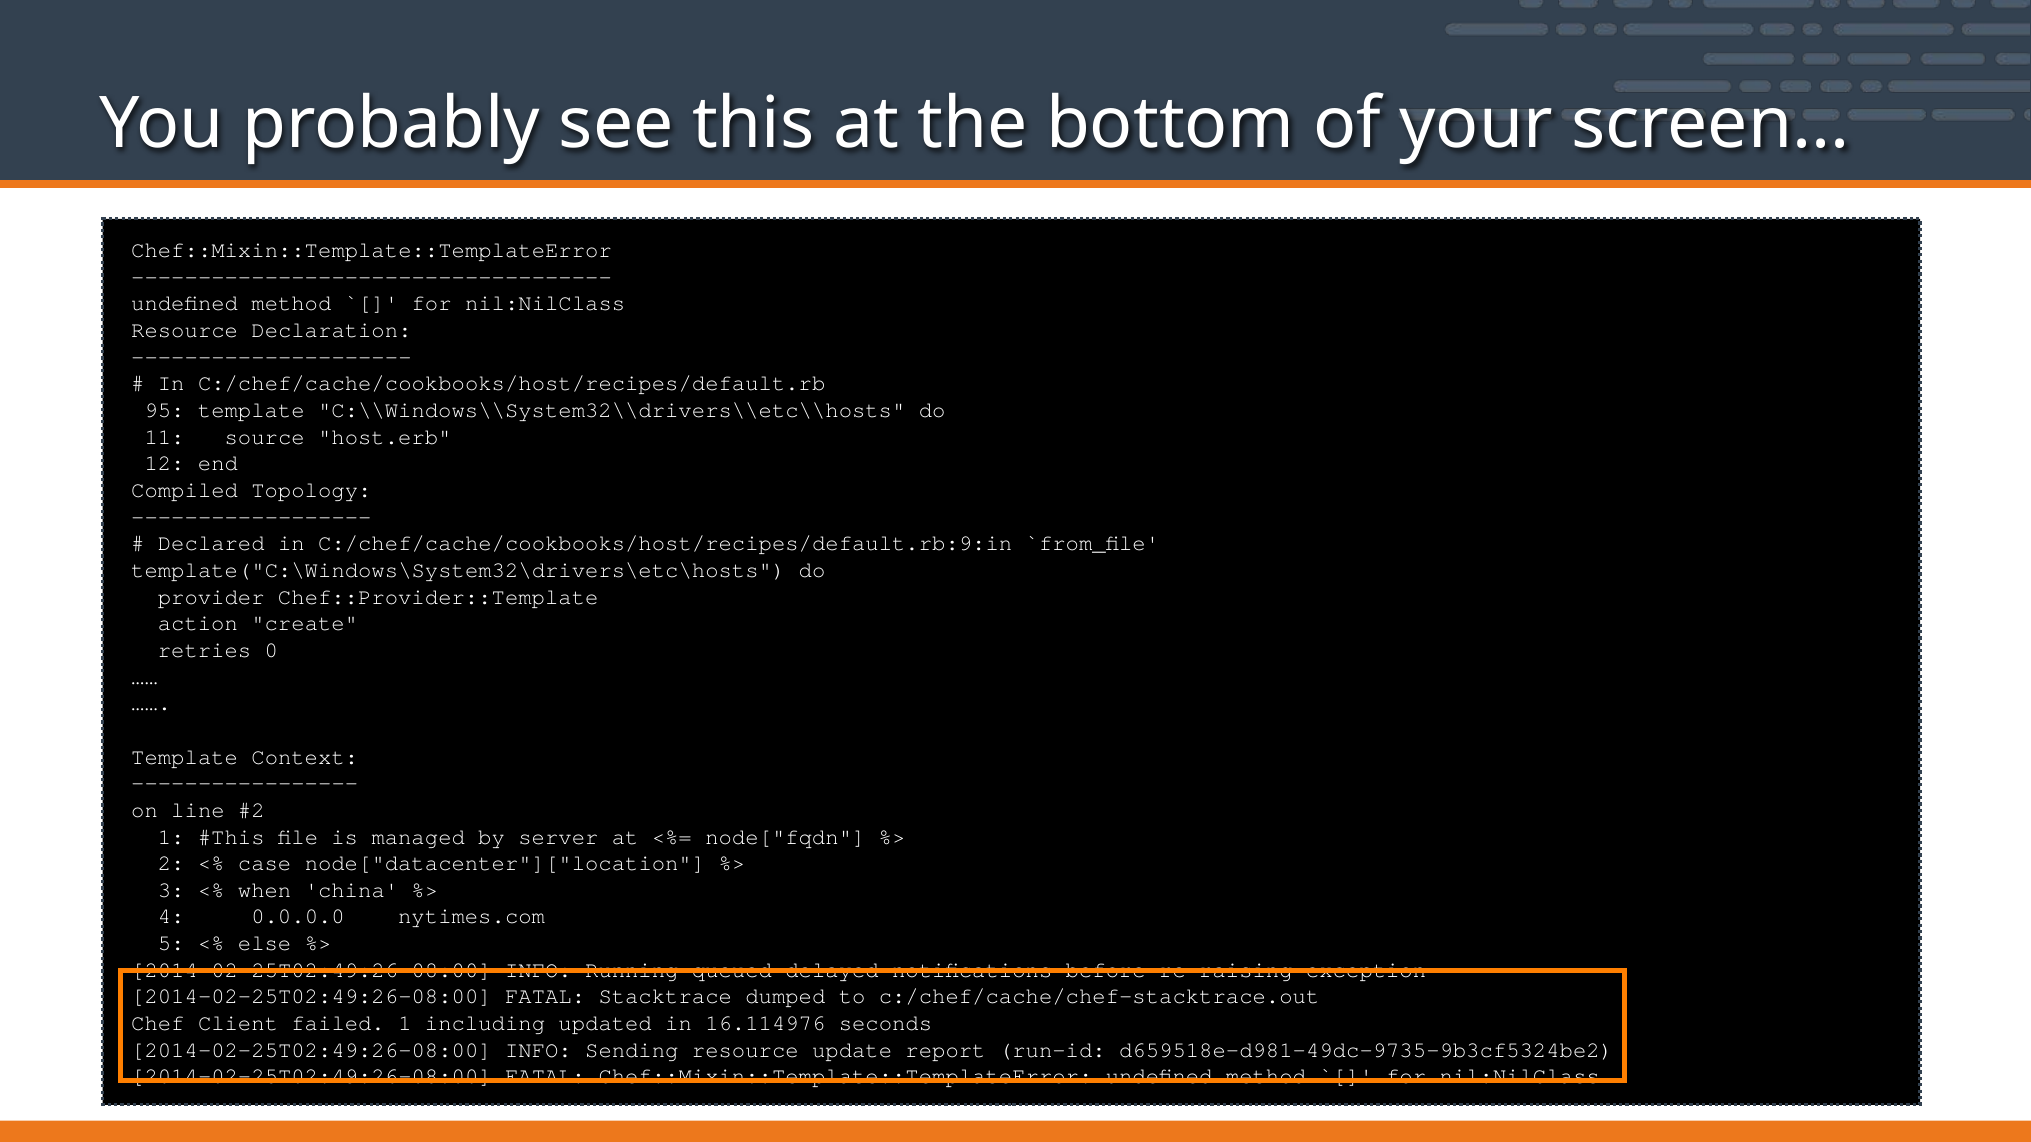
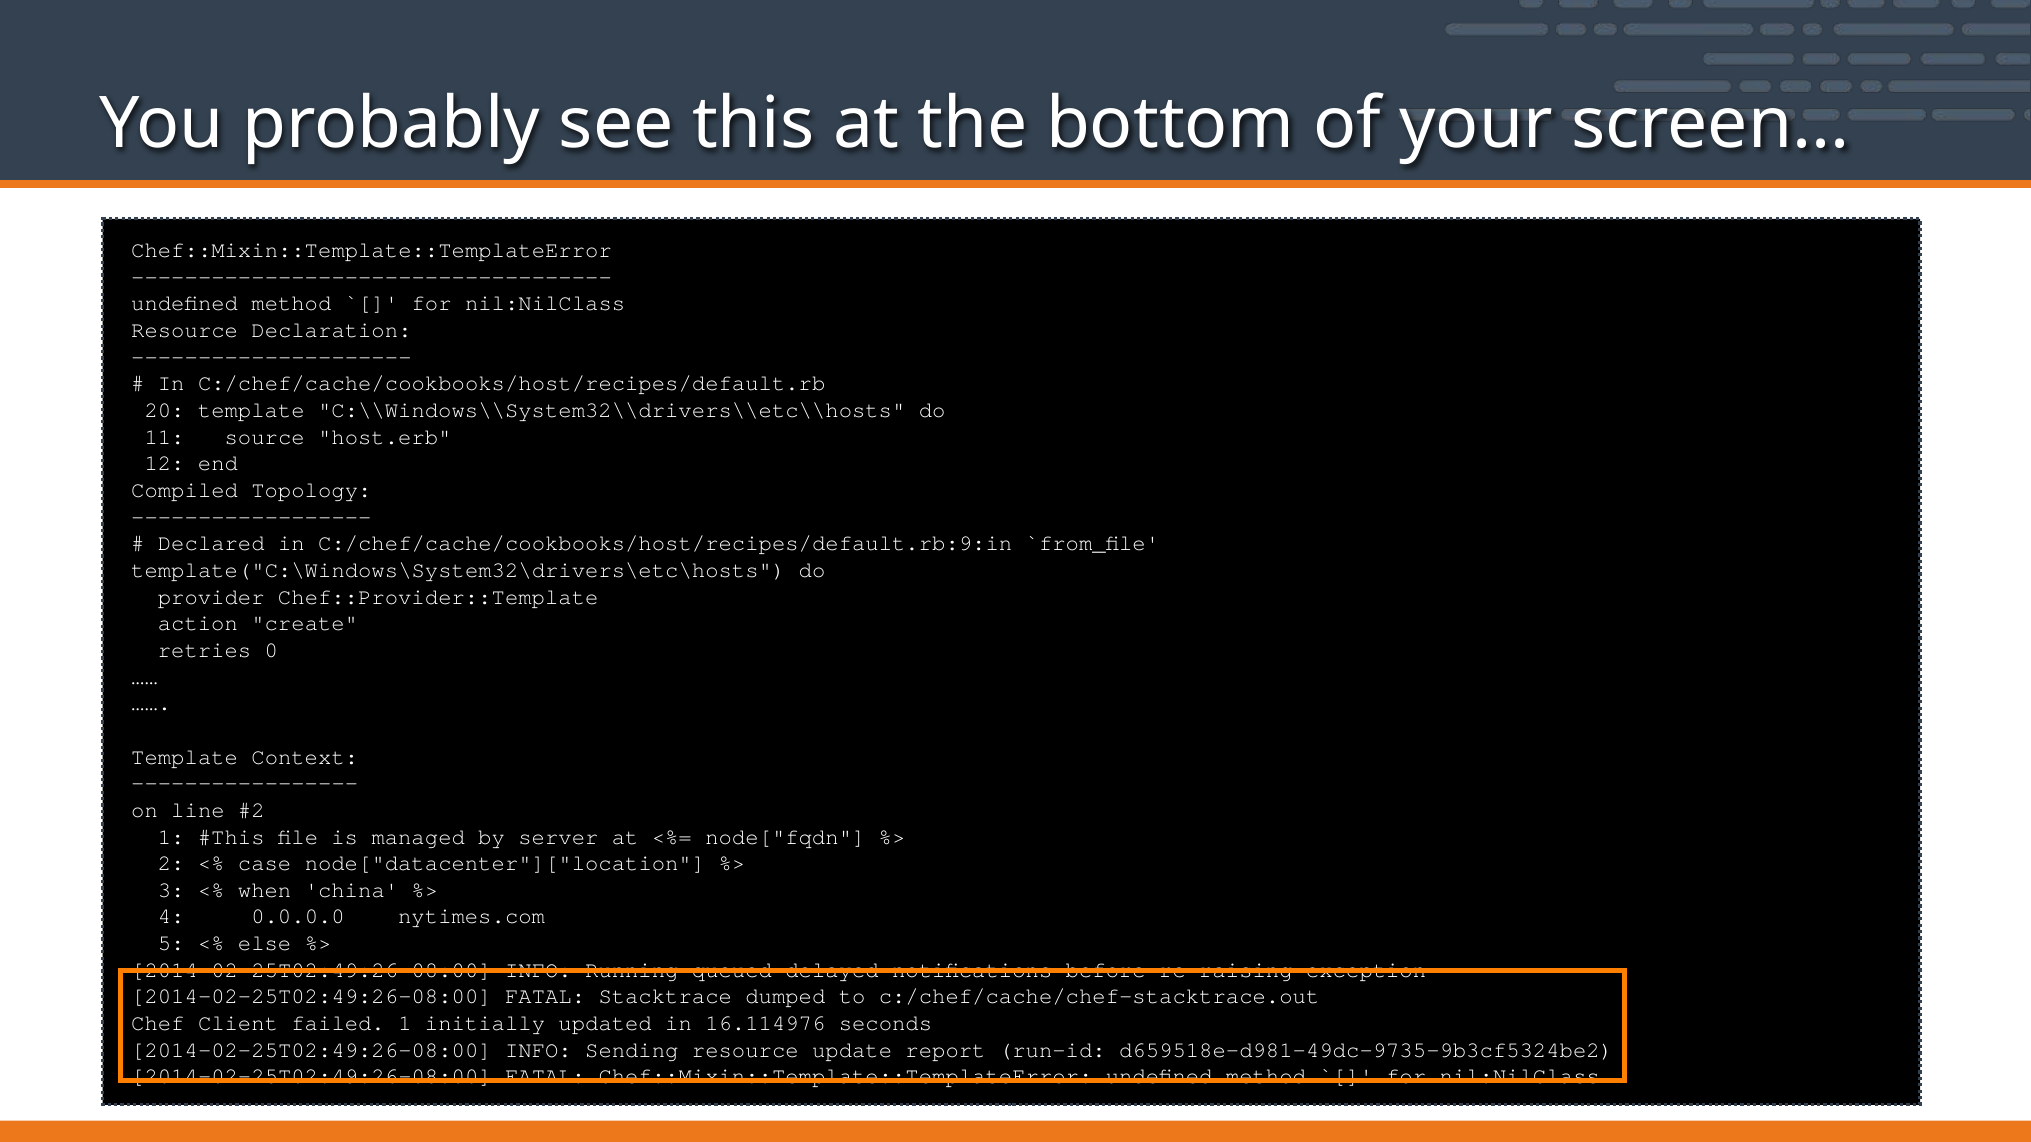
95: 95 -> 20
including: including -> initially
